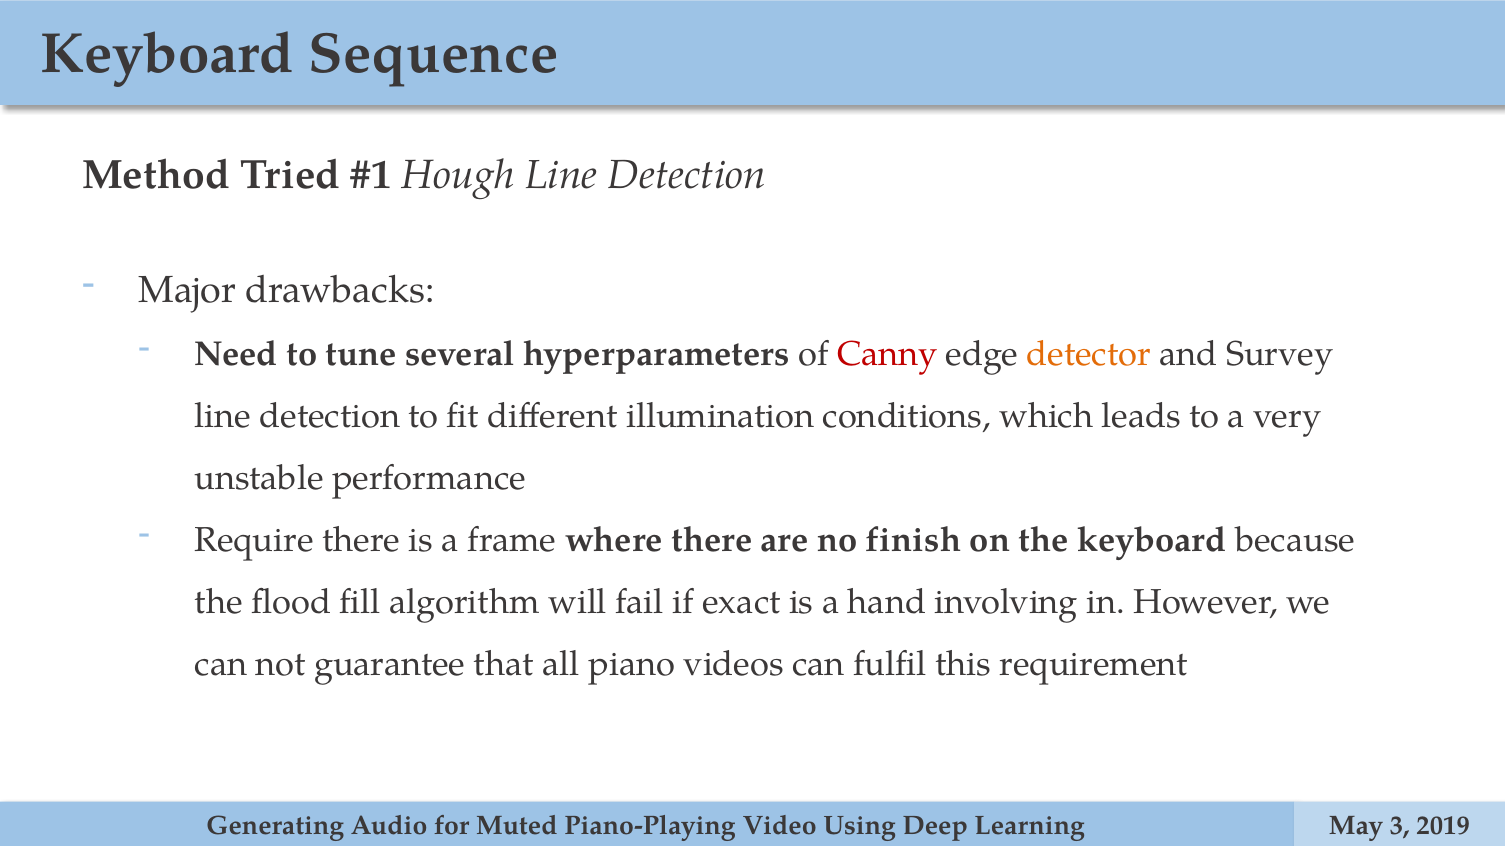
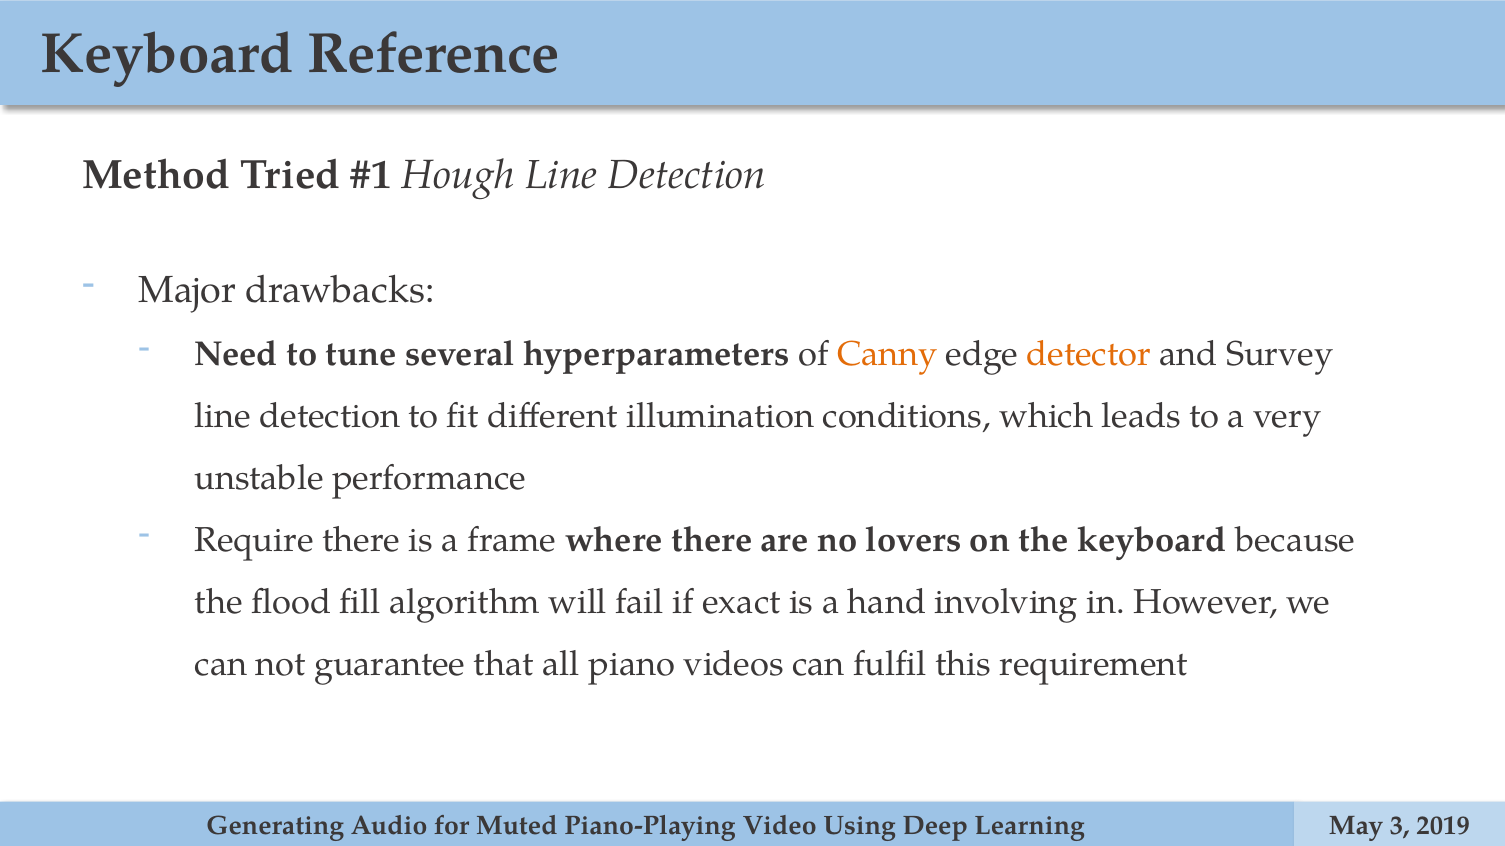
Sequence: Sequence -> Reference
Canny colour: red -> orange
finish: finish -> lovers
